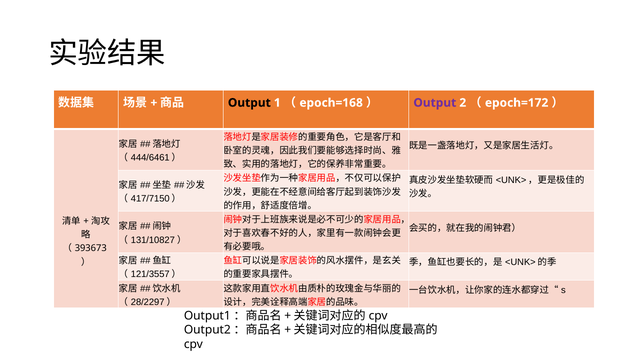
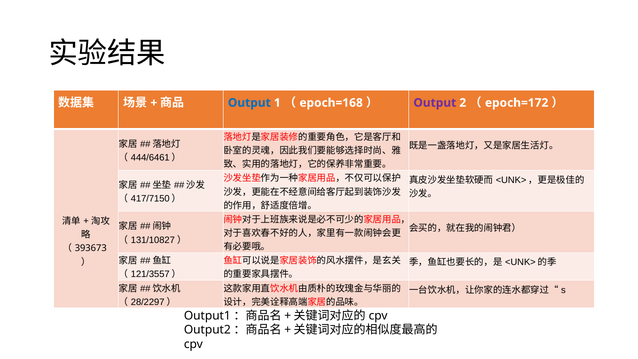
Output at (249, 103) colour: black -> blue
